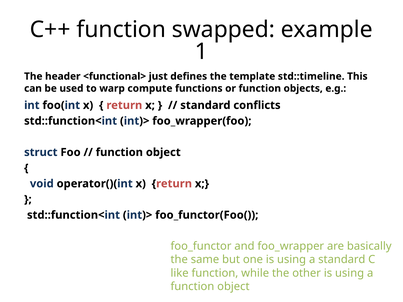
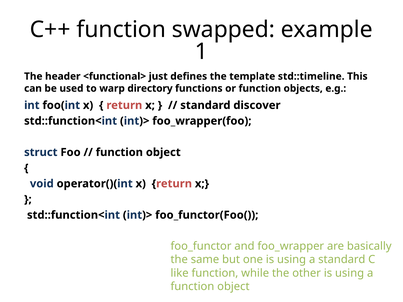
compute: compute -> directory
conflicts: conflicts -> discover
